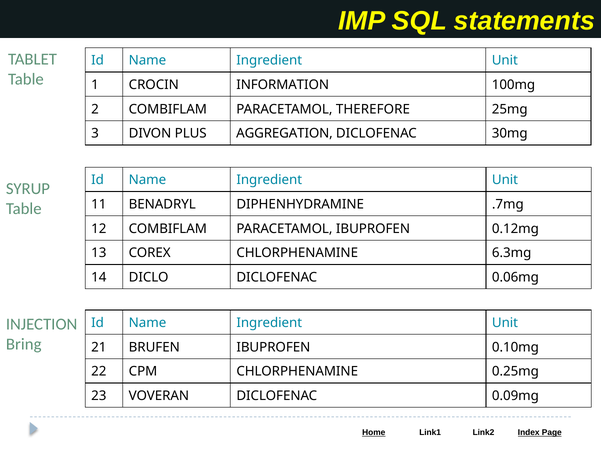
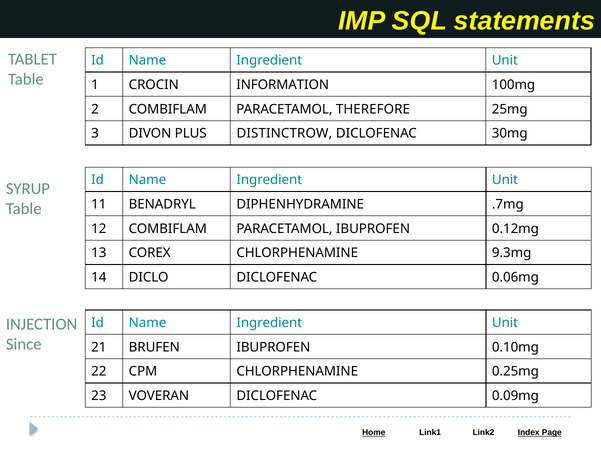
AGGREGATION: AGGREGATION -> DISTINCTROW
6.3mg: 6.3mg -> 9.3mg
Bring: Bring -> Since
